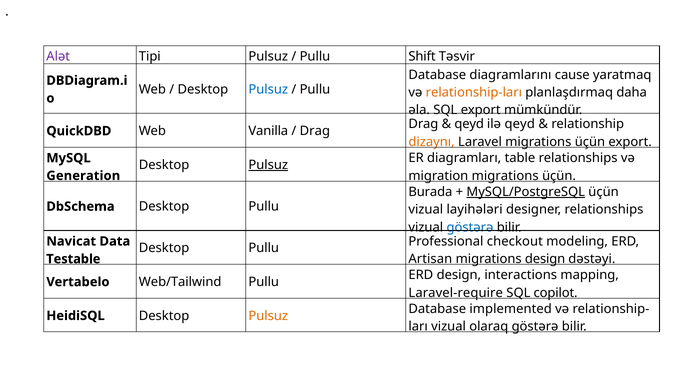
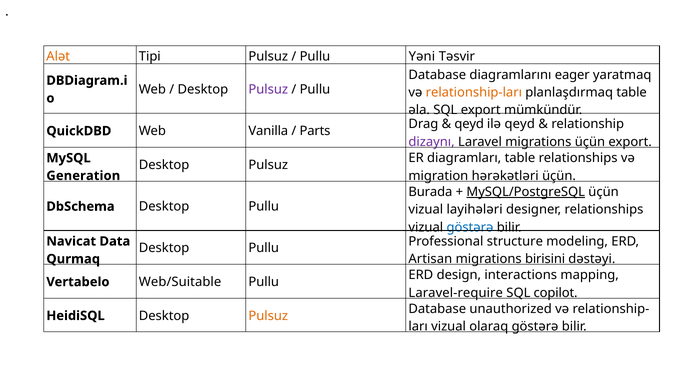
Alət colour: purple -> orange
Shift: Shift -> Yəni
cause: cause -> eager
Pulsuz at (268, 89) colour: blue -> purple
planlaşdırmaq daha: daha -> table
Drag at (315, 131): Drag -> Parts
dizaynı colour: orange -> purple
Pulsuz at (268, 165) underline: present -> none
migration migrations: migrations -> hərəkətləri
checkout: checkout -> structure
migrations design: design -> birisini
Testable: Testable -> Qurmaq
Web/Tailwind: Web/Tailwind -> Web/Suitable
implemented: implemented -> unauthorized
